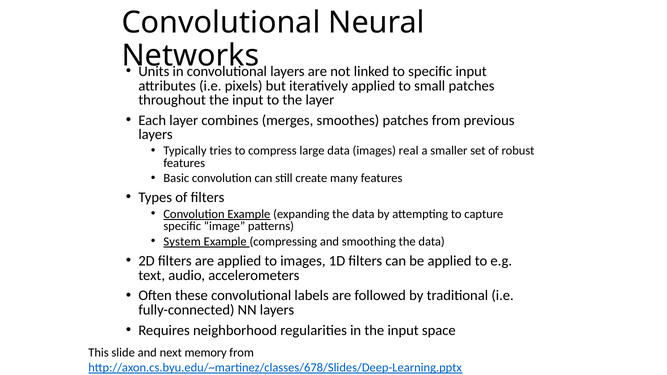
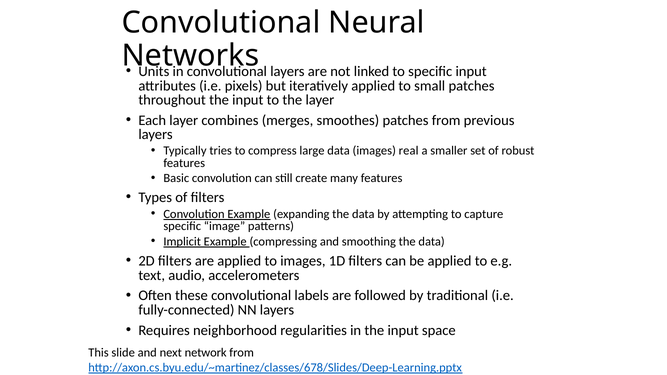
System: System -> Implicit
memory: memory -> network
